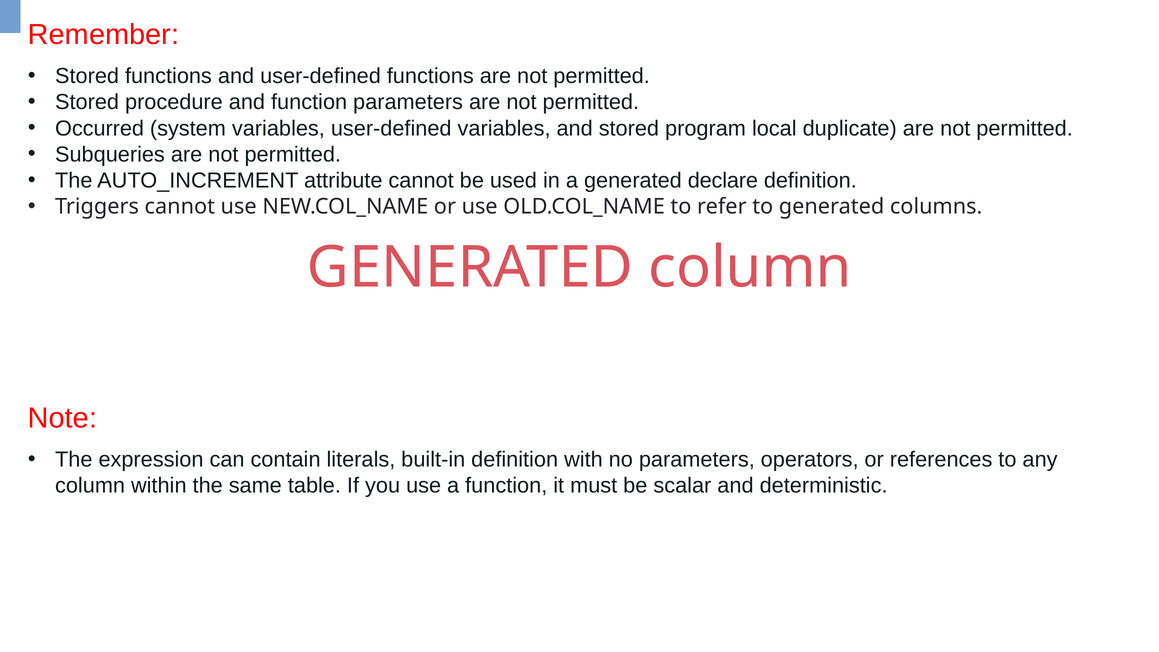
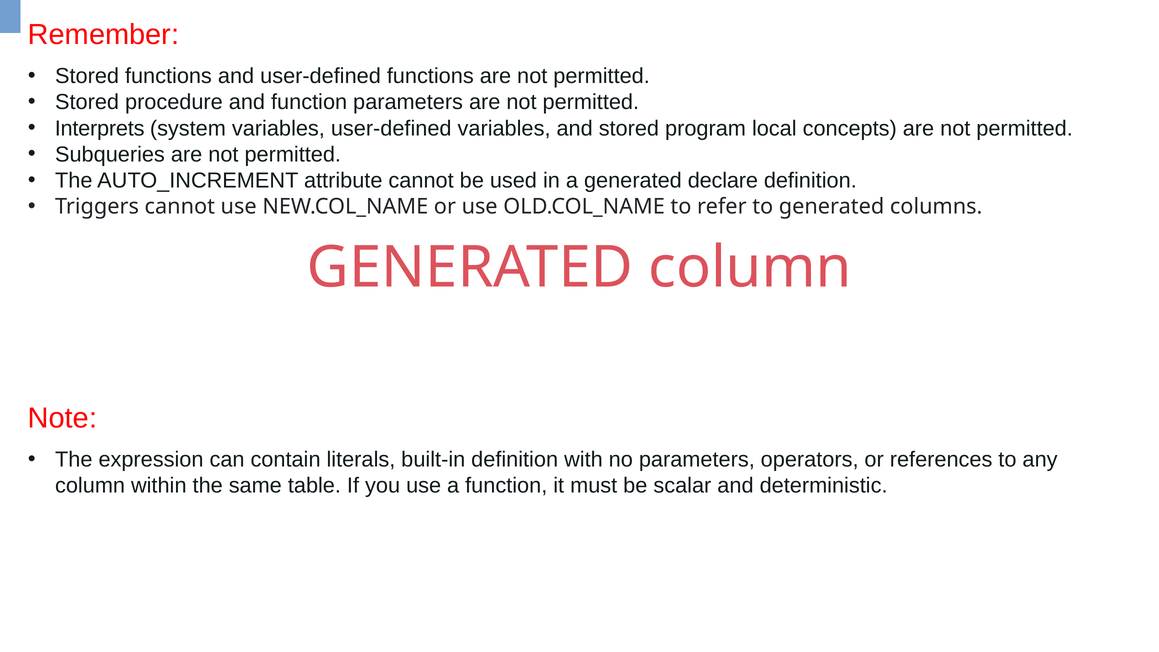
Occurred: Occurred -> Interprets
duplicate: duplicate -> concepts
